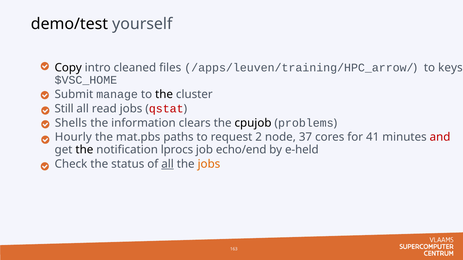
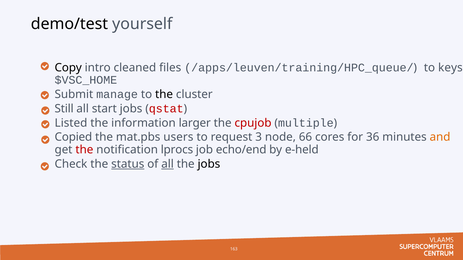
/apps/leuven/training/HPC_arrow/: /apps/leuven/training/HPC_arrow/ -> /apps/leuven/training/HPC_queue/
read: read -> start
Shells: Shells -> Listed
clears: clears -> larger
cpujob colour: black -> red
problems: problems -> multiple
Hourly: Hourly -> Copied
paths: paths -> users
2: 2 -> 3
37: 37 -> 66
41: 41 -> 36
and colour: red -> orange
the at (84, 150) colour: black -> red
status underline: none -> present
jobs at (209, 164) colour: orange -> black
